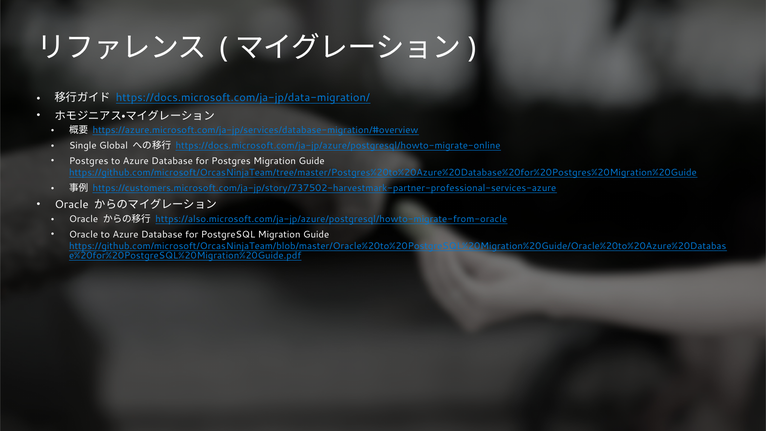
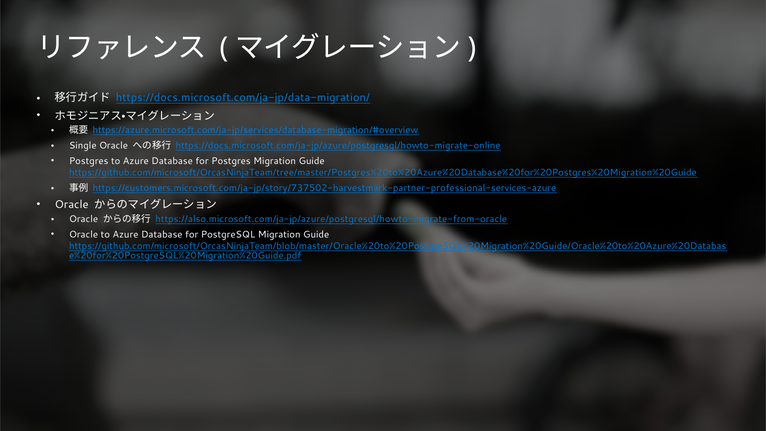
Single Global: Global -> Oracle
